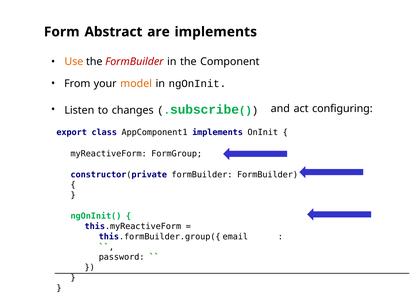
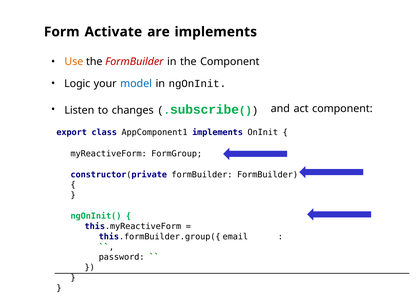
Abstract: Abstract -> Activate
From: From -> Logic
model colour: orange -> blue
act configuring: configuring -> component
